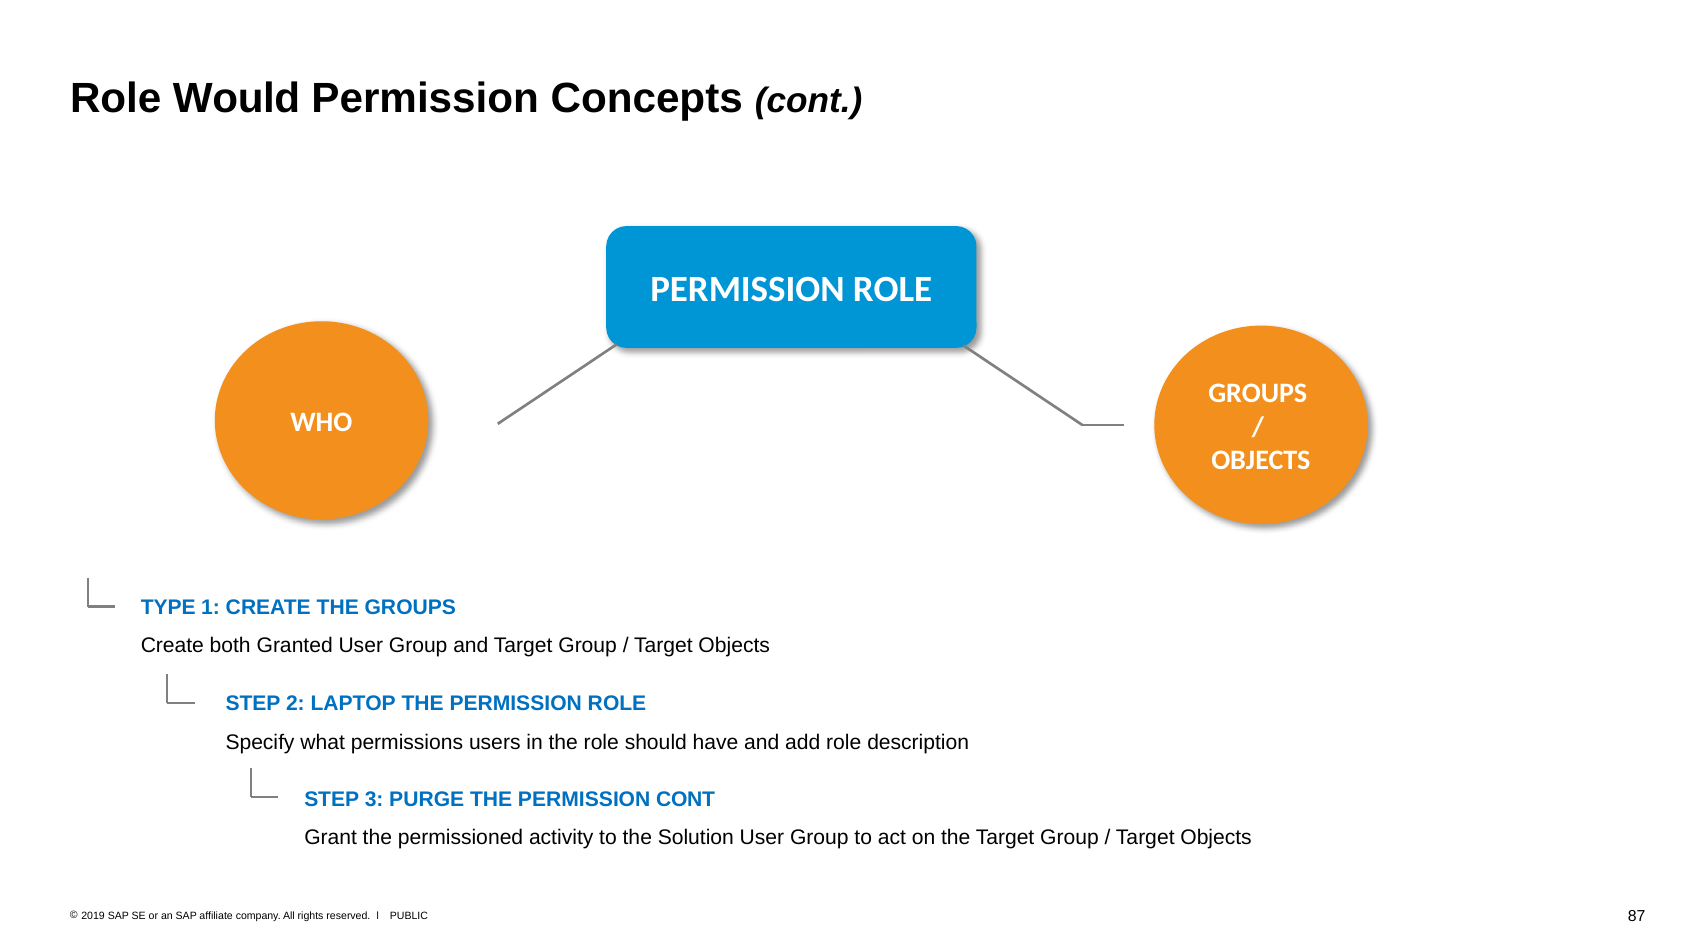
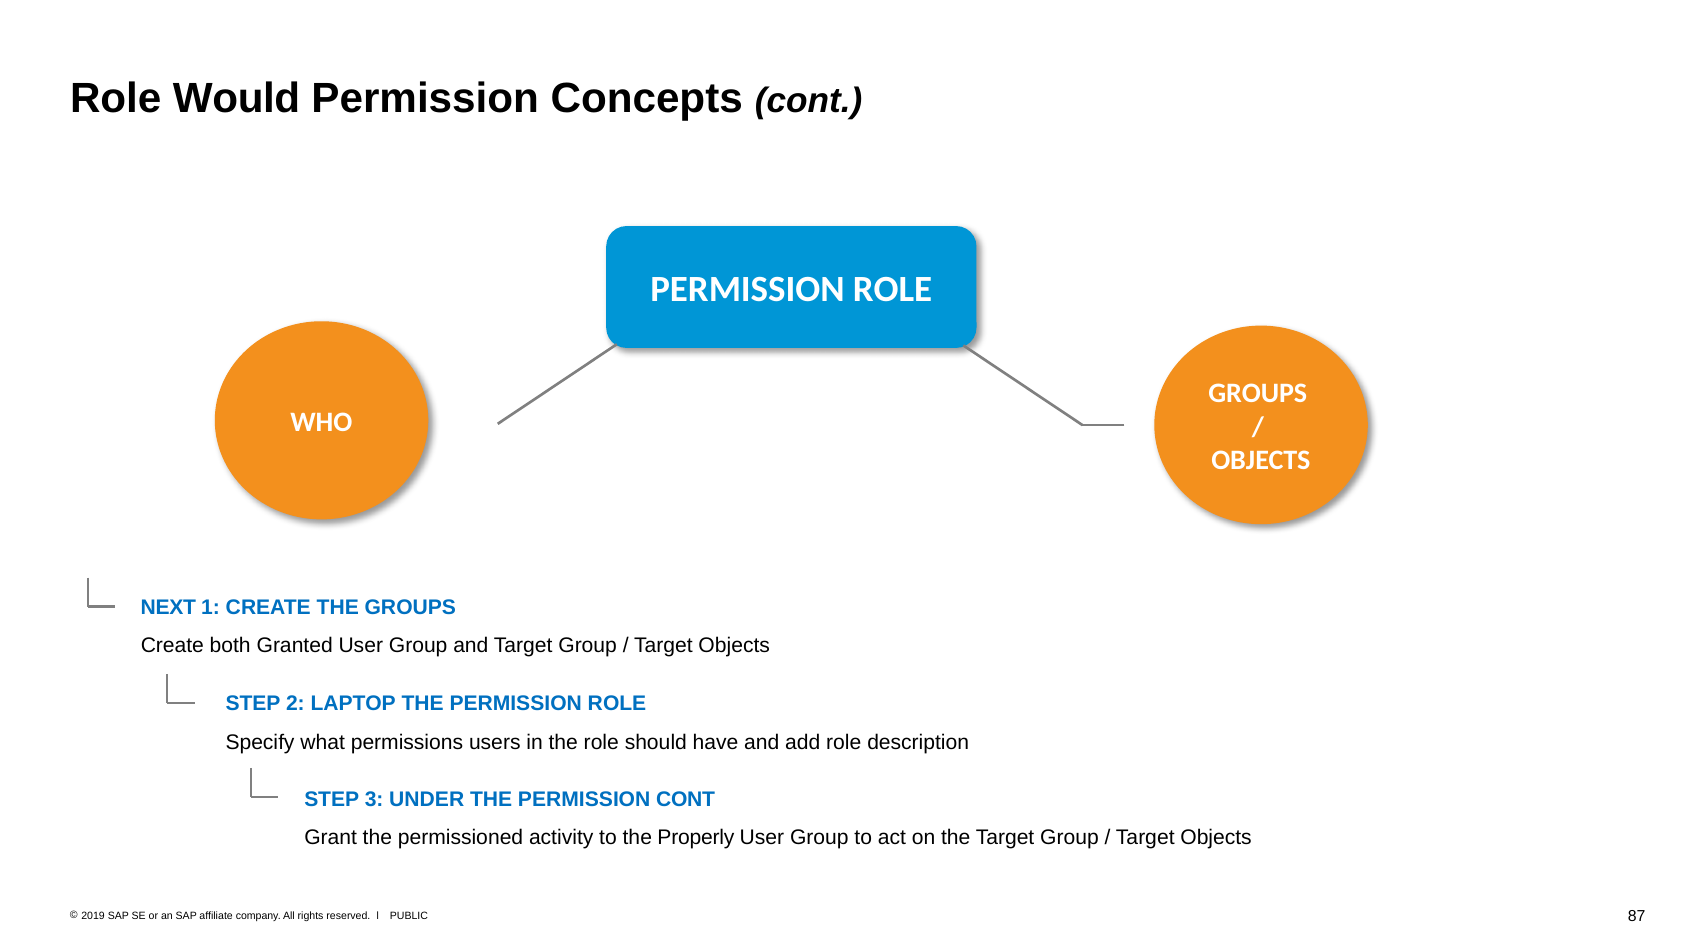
TYPE: TYPE -> NEXT
PURGE: PURGE -> UNDER
Solution: Solution -> Properly
